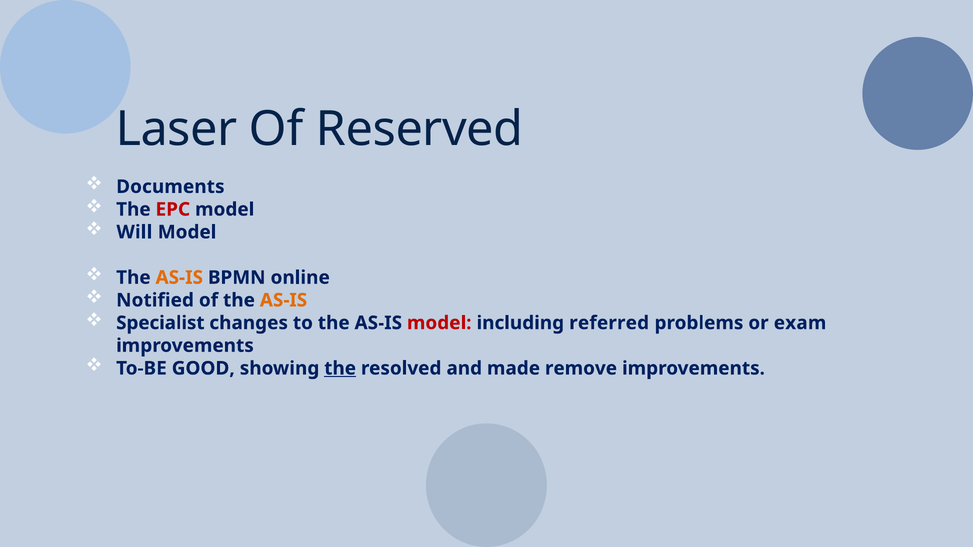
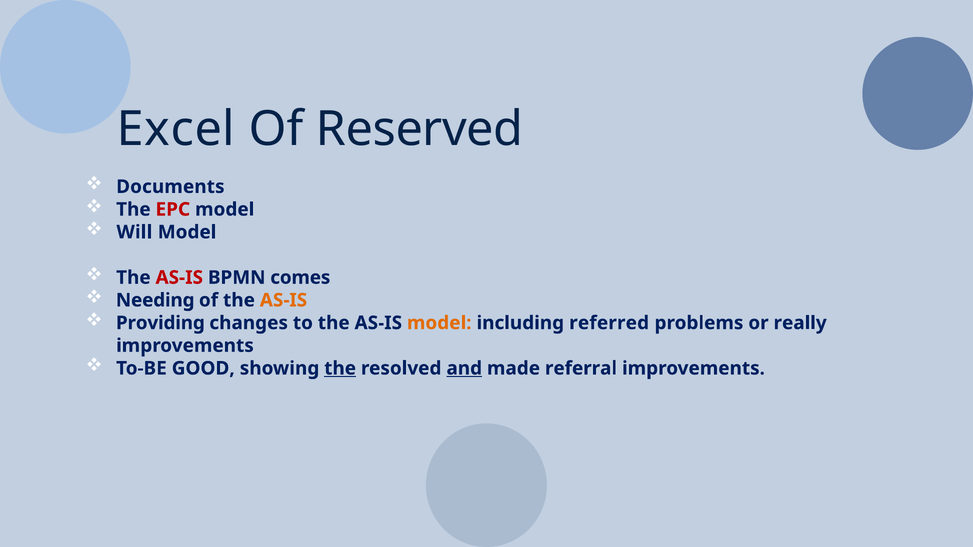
Laser: Laser -> Excel
AS-IS at (179, 278) colour: orange -> red
online: online -> comes
Notified: Notified -> Needing
Specialist: Specialist -> Providing
model at (439, 323) colour: red -> orange
exam: exam -> really
and underline: none -> present
remove: remove -> referral
